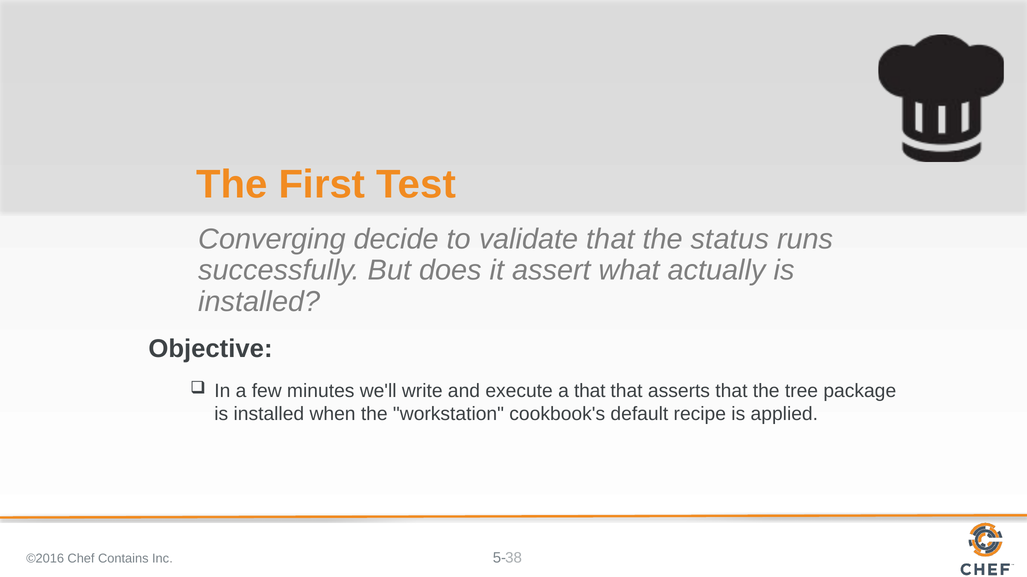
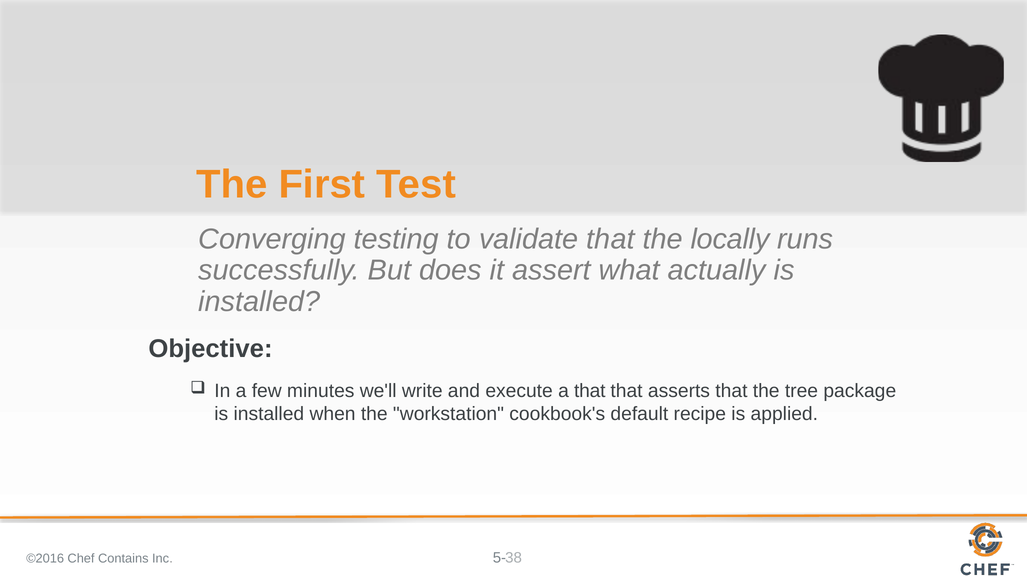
decide: decide -> testing
status: status -> locally
